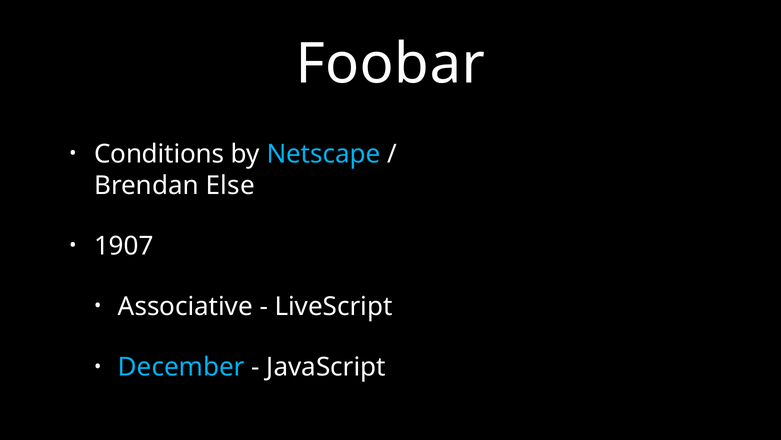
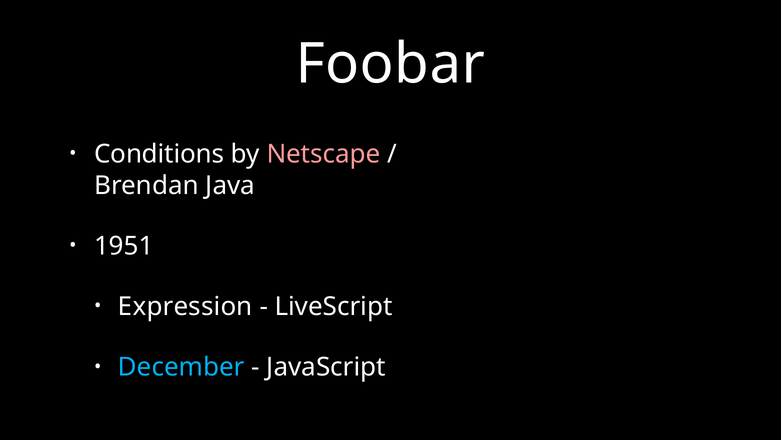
Netscape colour: light blue -> pink
Else: Else -> Java
1907: 1907 -> 1951
Associative: Associative -> Expression
